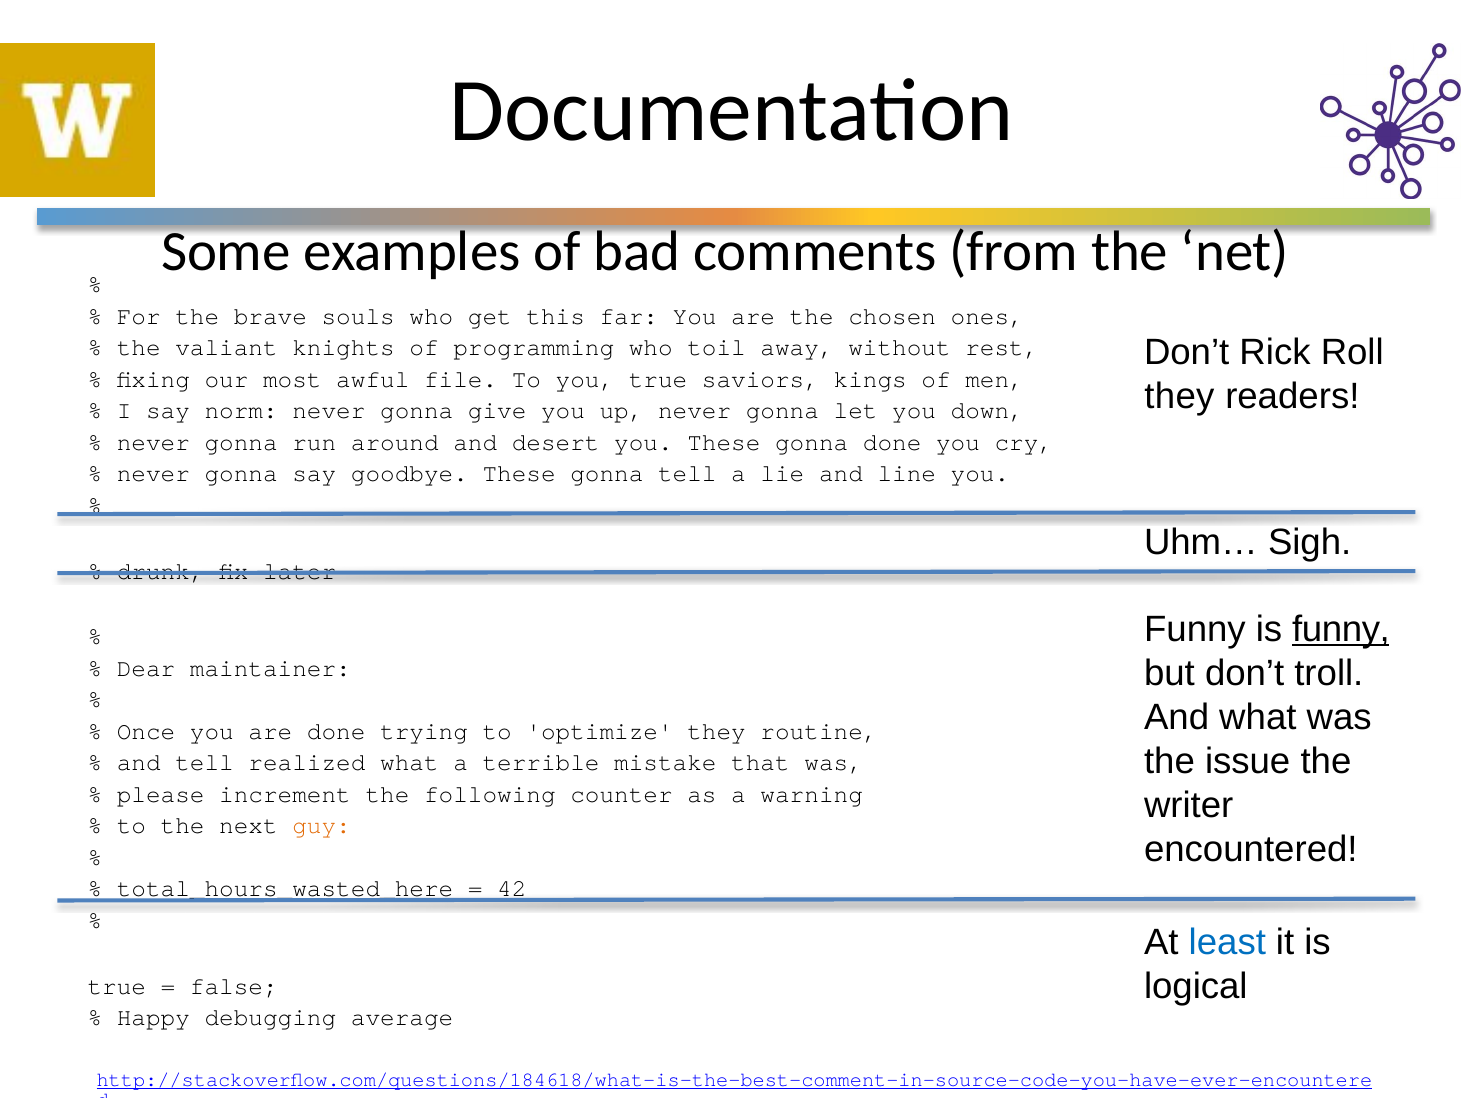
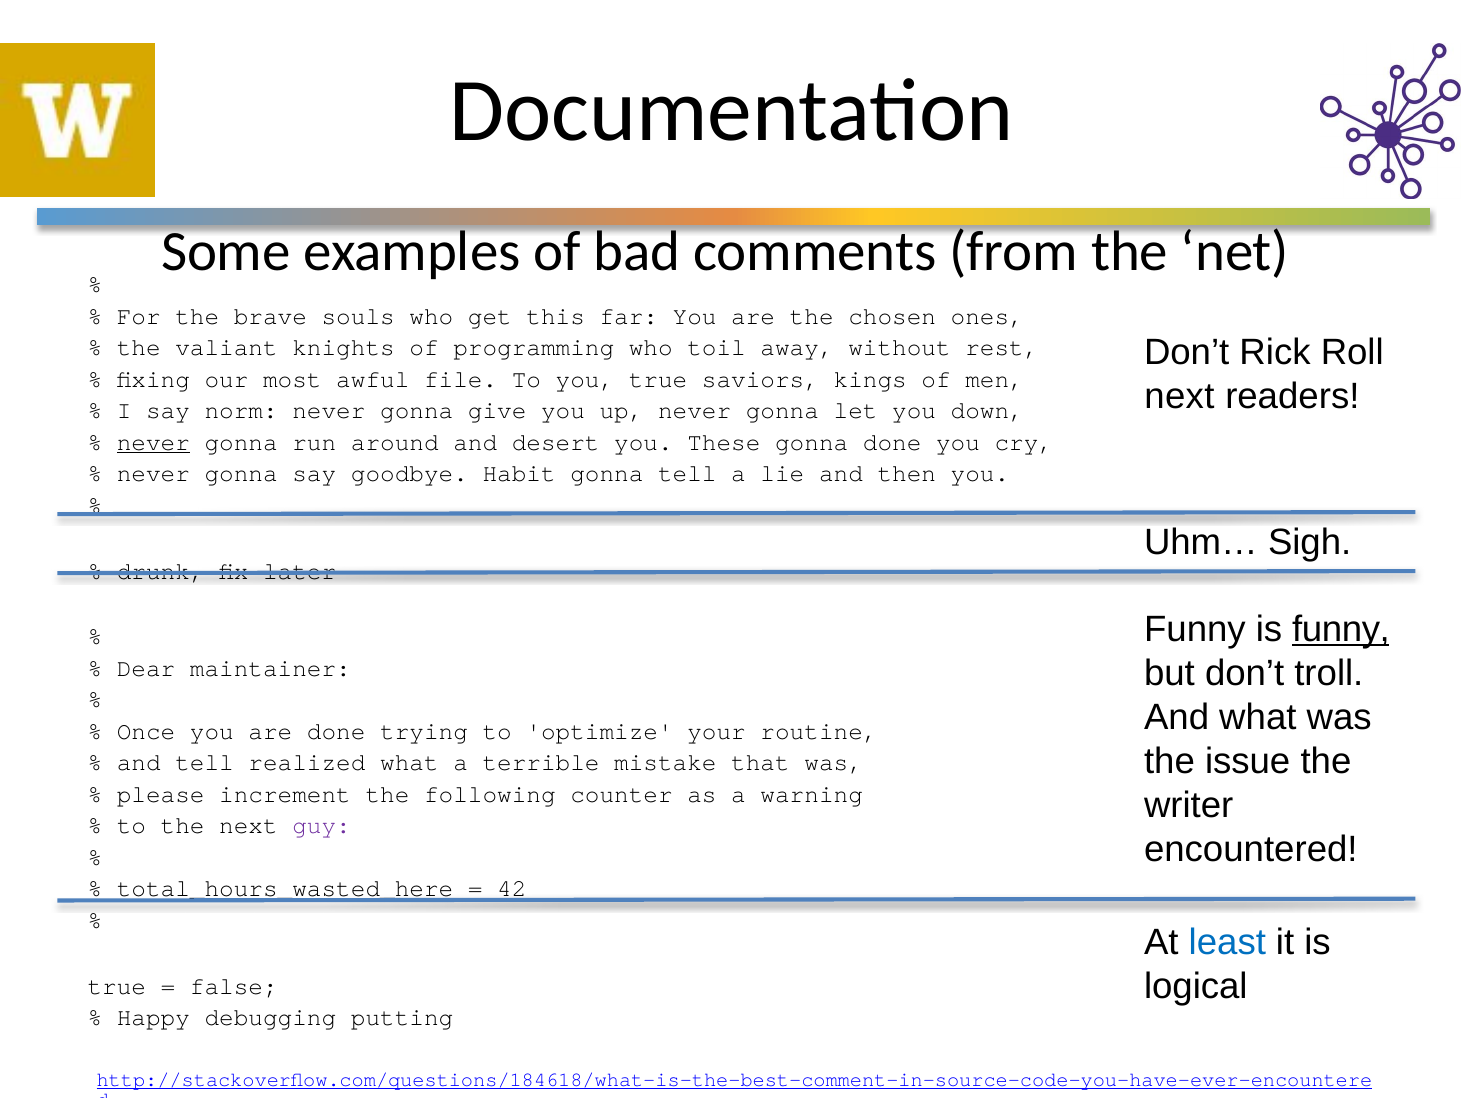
they at (1179, 396): they -> next
never at (153, 442) underline: none -> present
goodbye These: These -> Habit
line: line -> then
optimize they: they -> your
guy colour: orange -> purple
average: average -> putting
